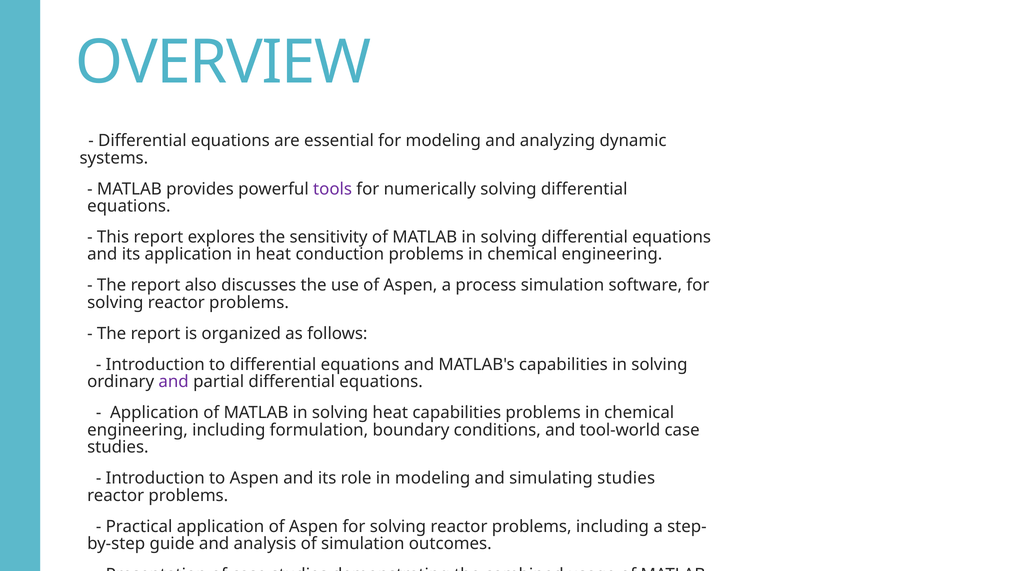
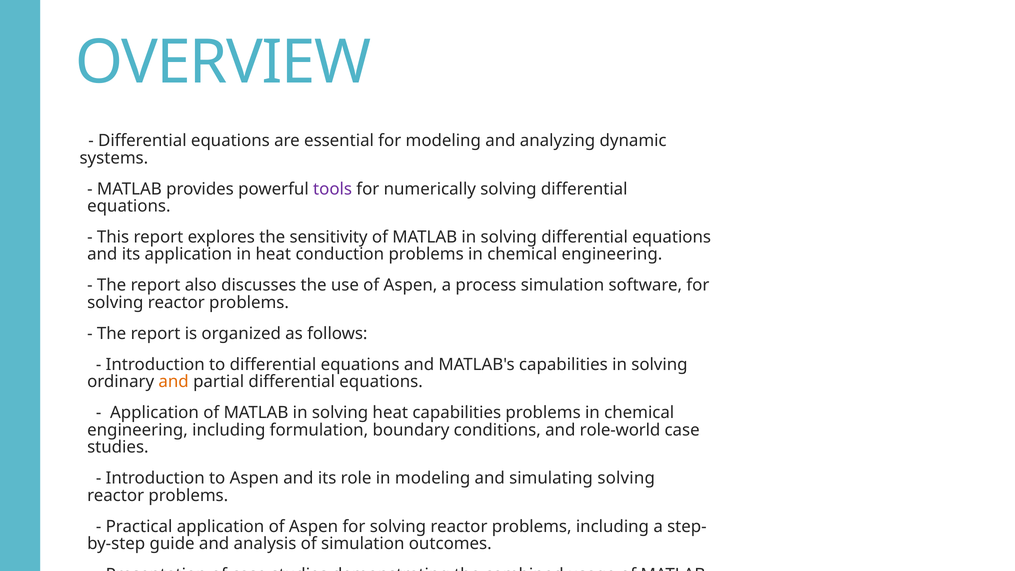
and at (174, 382) colour: purple -> orange
tool-world: tool-world -> role-world
simulating studies: studies -> solving
